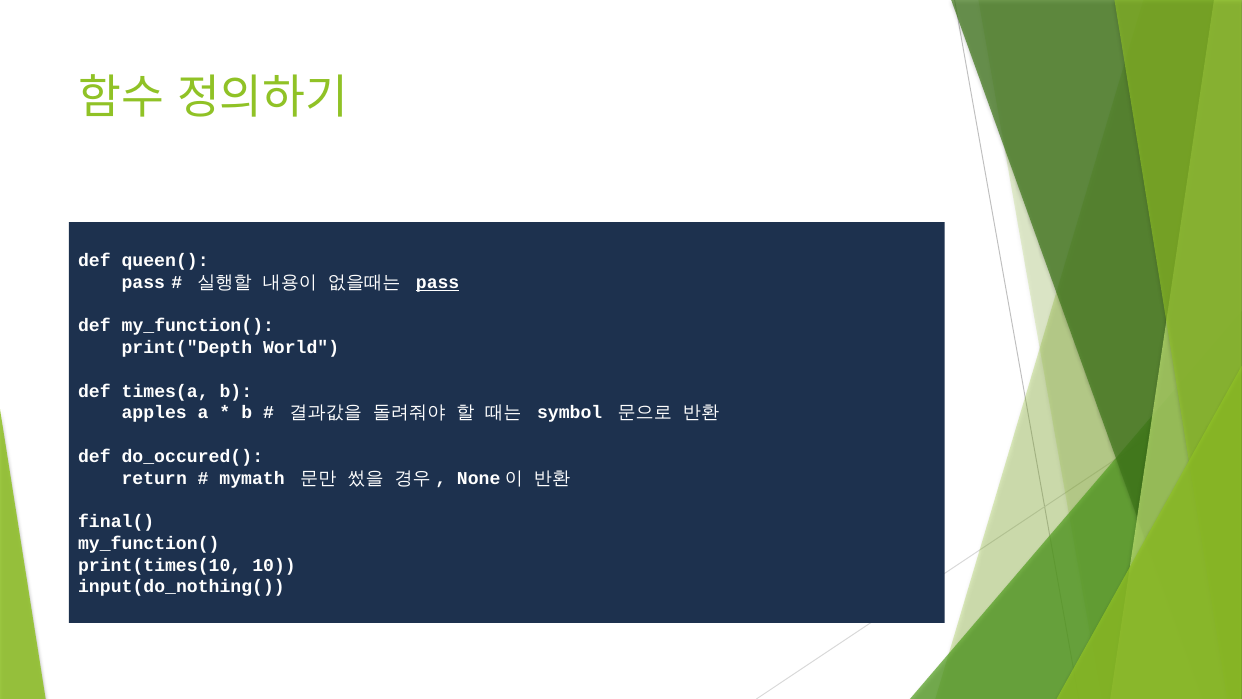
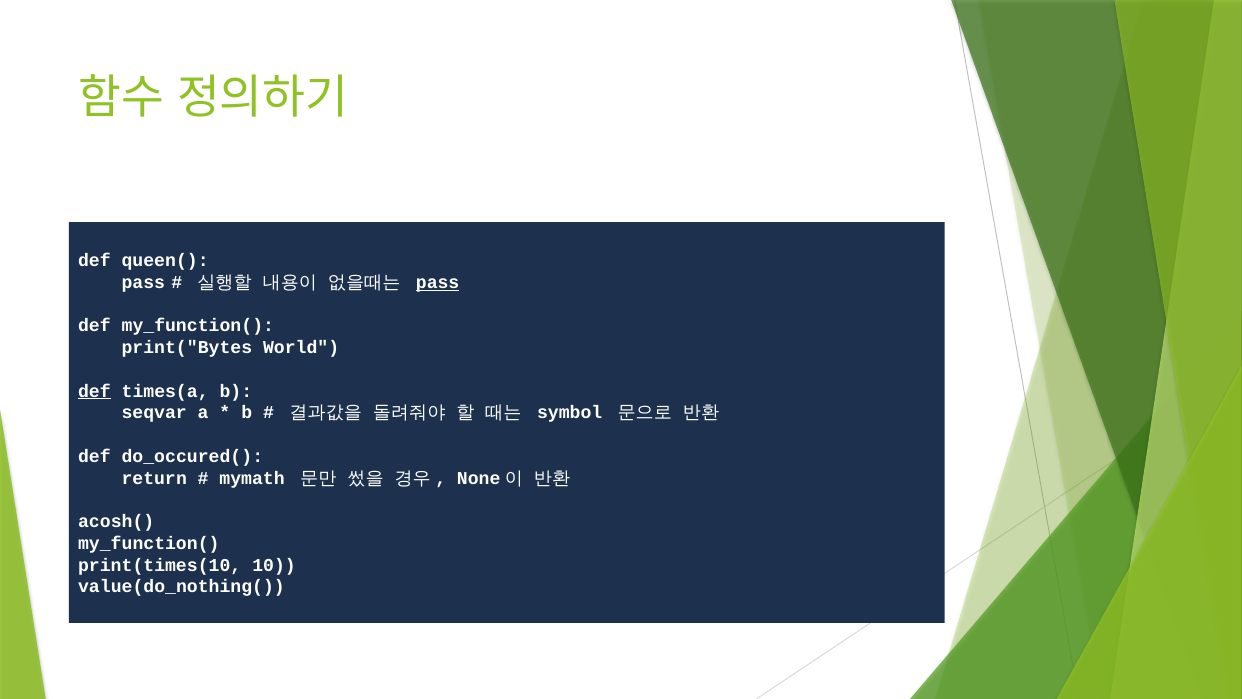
print("Depth: print("Depth -> print("Bytes
def at (94, 391) underline: none -> present
apples: apples -> seqvar
final(: final( -> acosh(
input(do_nothing(: input(do_nothing( -> value(do_nothing(
